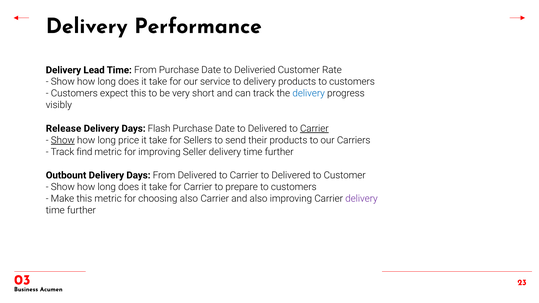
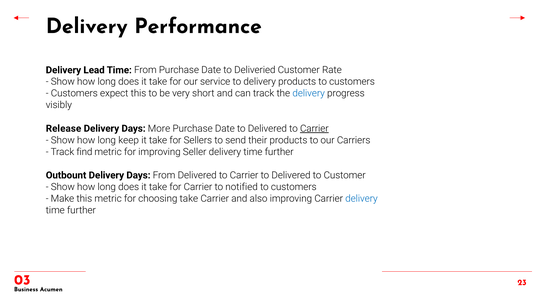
Flash: Flash -> More
Show at (63, 140) underline: present -> none
price: price -> keep
prepare: prepare -> notified
choosing also: also -> take
delivery at (361, 199) colour: purple -> blue
